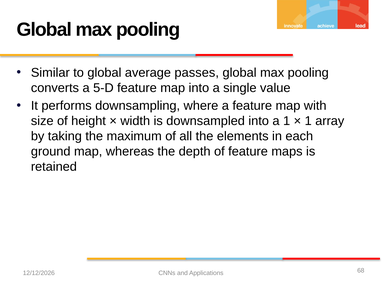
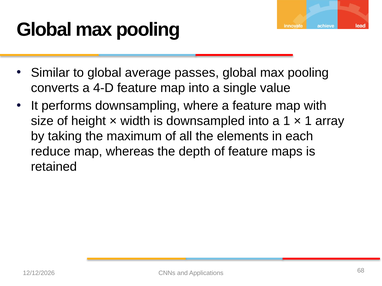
5-D: 5-D -> 4-D
ground: ground -> reduce
